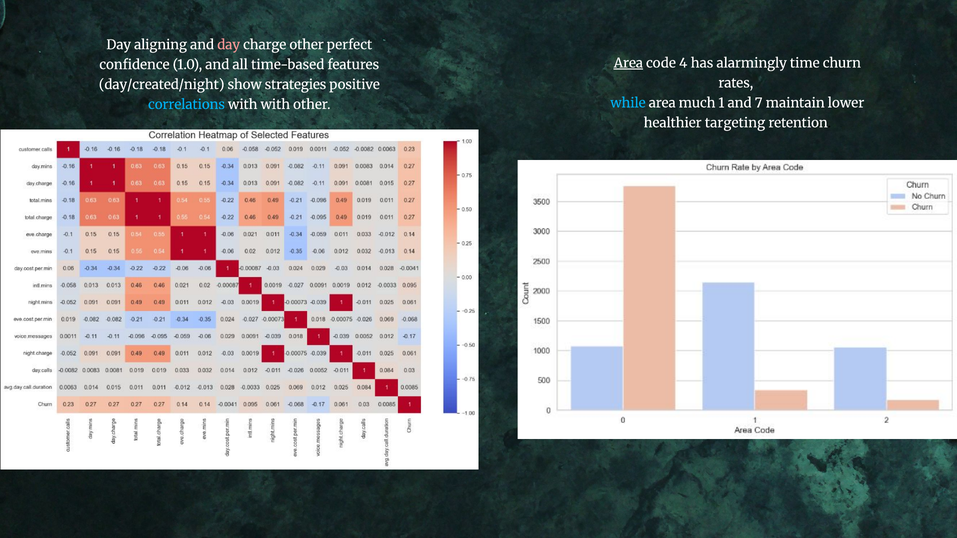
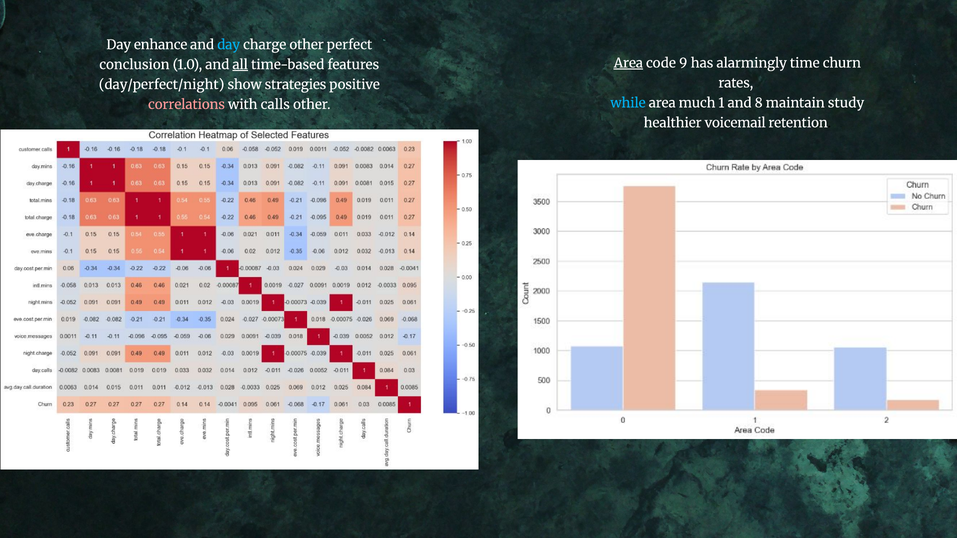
aligning: aligning -> enhance
day at (229, 45) colour: pink -> light blue
4: 4 -> 9
confidence: confidence -> conclusion
all underline: none -> present
day/created/night: day/created/night -> day/perfect/night
7: 7 -> 8
lower: lower -> study
correlations colour: light blue -> pink
with with: with -> calls
targeting: targeting -> voicemail
